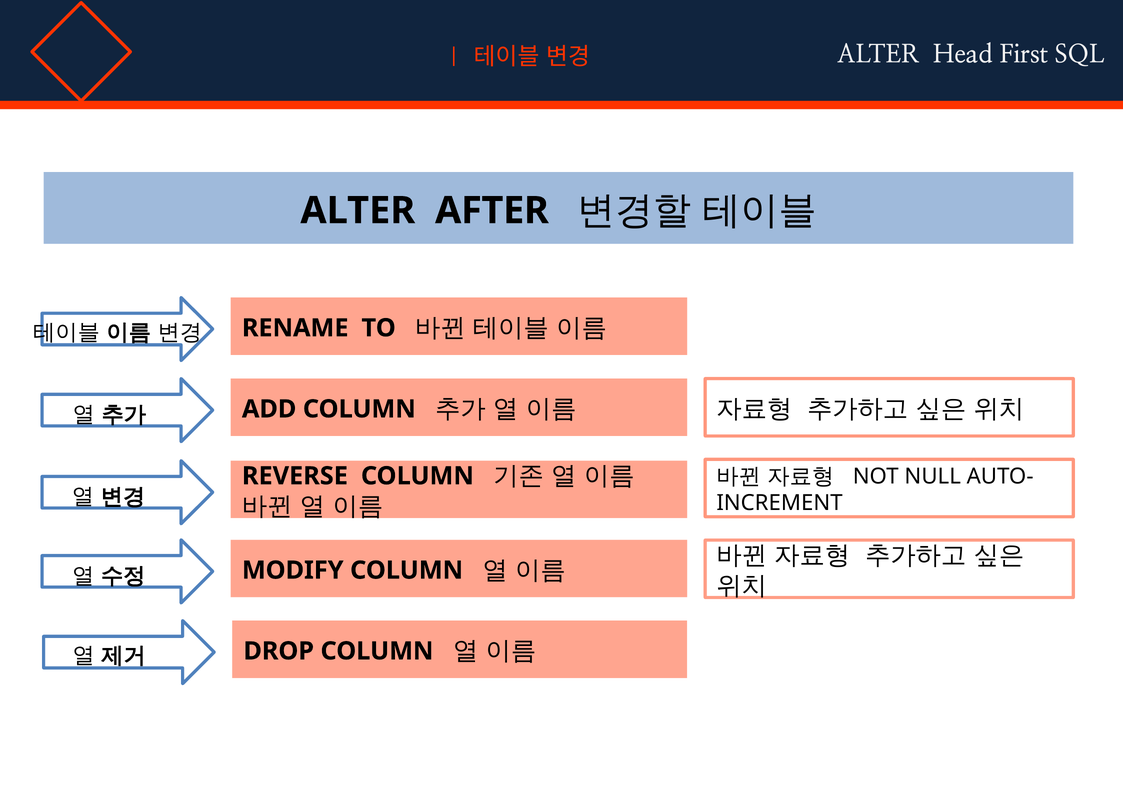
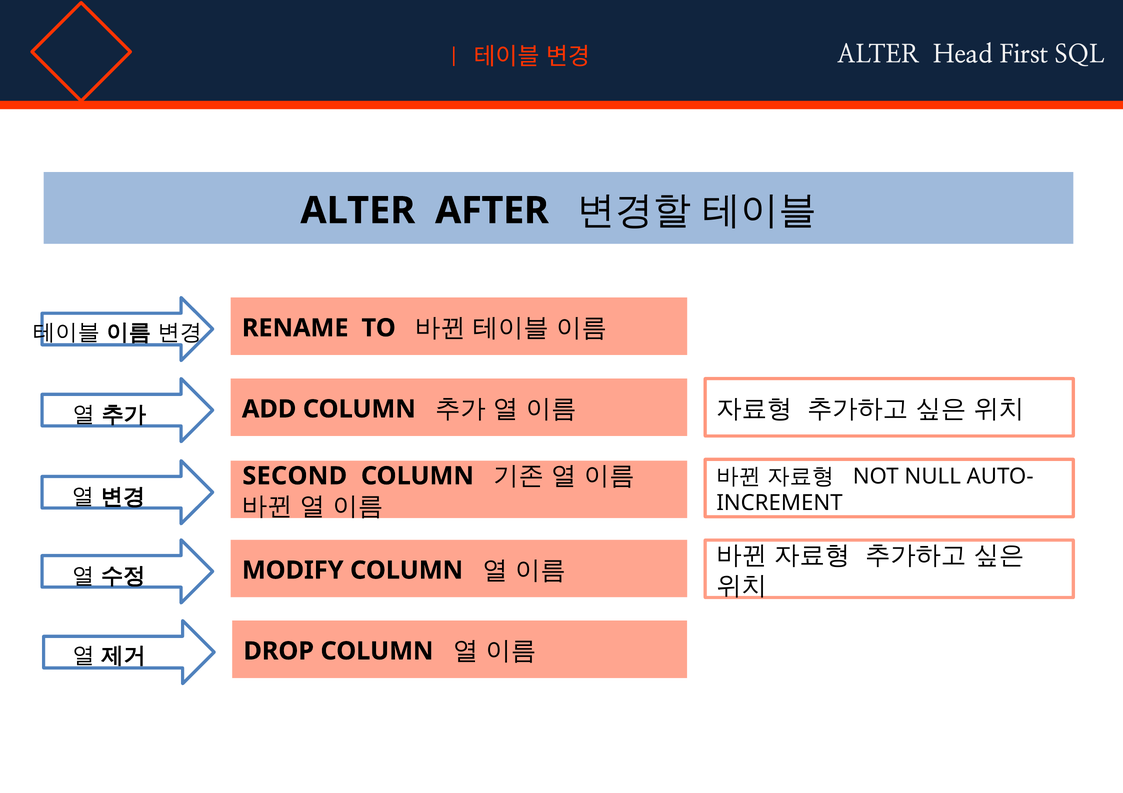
REVERSE: REVERSE -> SECOND
